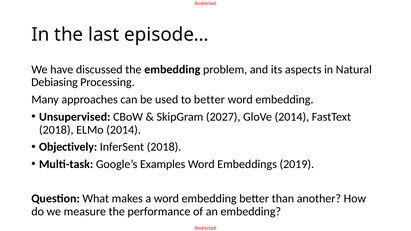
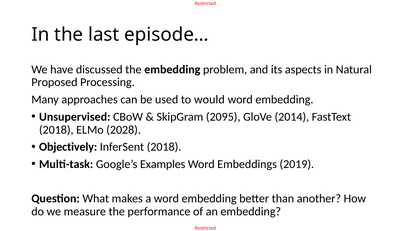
Debiasing: Debiasing -> Proposed
to better: better -> would
2027: 2027 -> 2095
ELMo 2014: 2014 -> 2028
